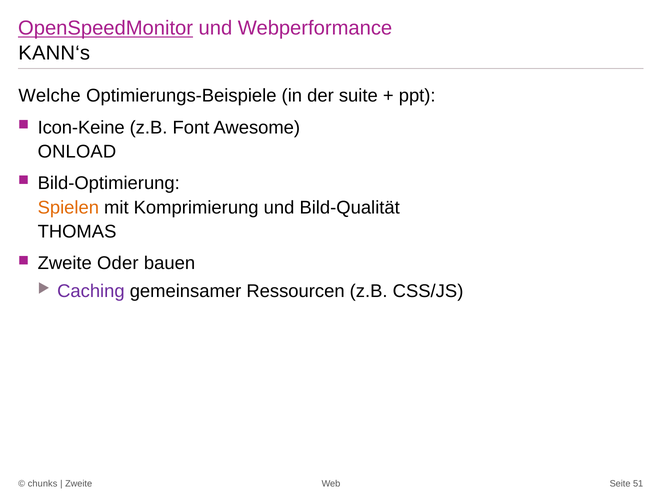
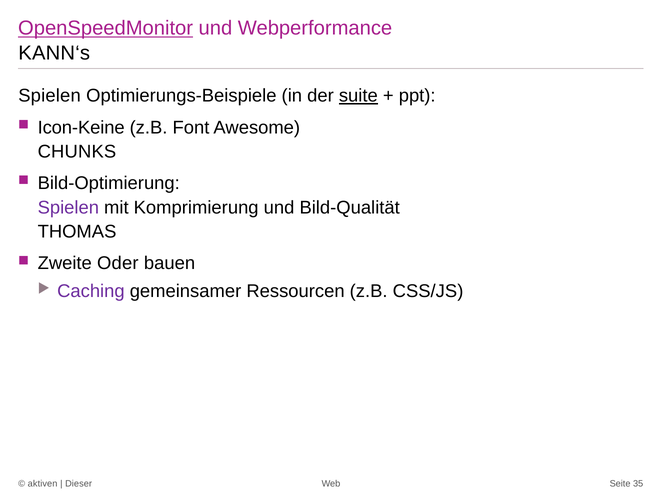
Welche at (50, 96): Welche -> Spielen
suite underline: none -> present
ONLOAD: ONLOAD -> CHUNKS
Spielen at (68, 208) colour: orange -> purple
chunks: chunks -> aktiven
Zweite at (79, 484): Zweite -> Dieser
51: 51 -> 35
